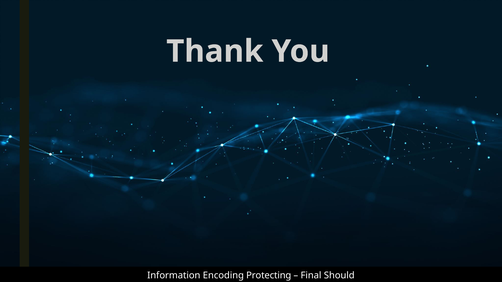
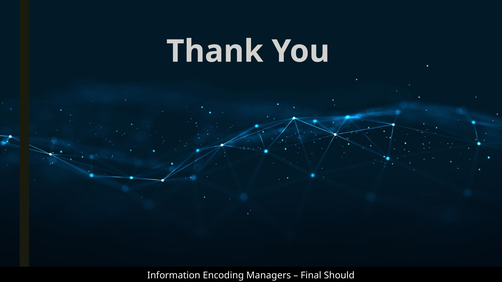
Protecting: Protecting -> Managers
